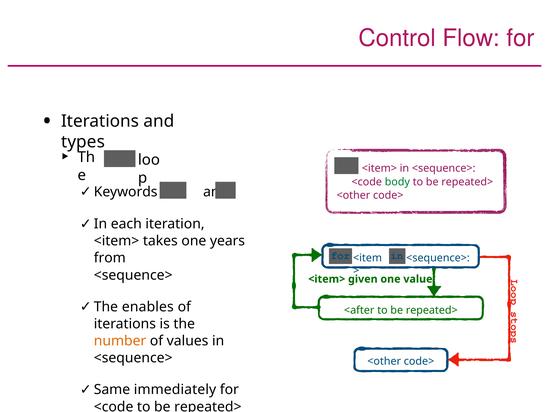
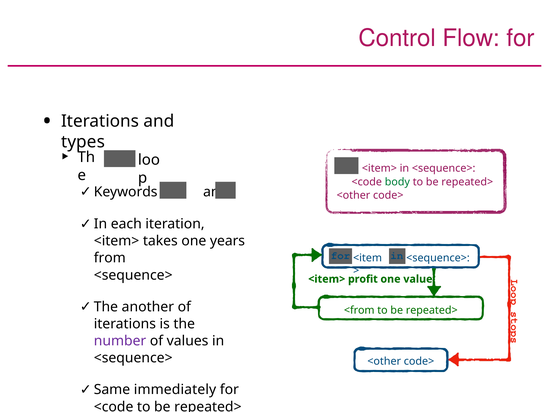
given: given -> profit
enables: enables -> another
<after: <after -> <from
number colour: orange -> purple
